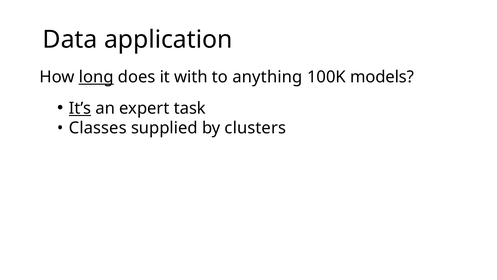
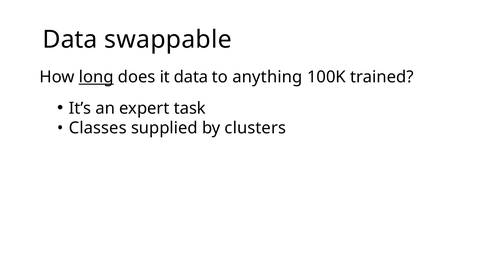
application: application -> swappable
it with: with -> data
models: models -> trained
It’s underline: present -> none
